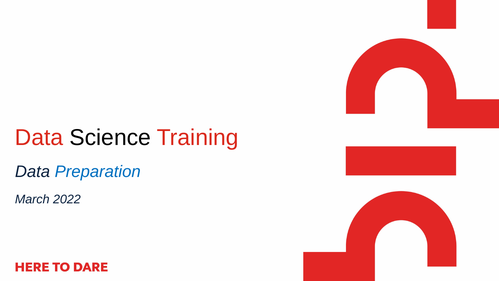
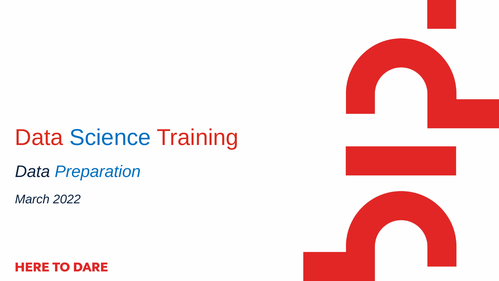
Science colour: black -> blue
